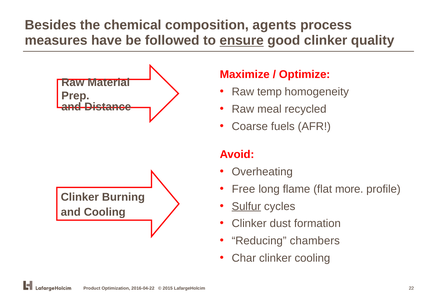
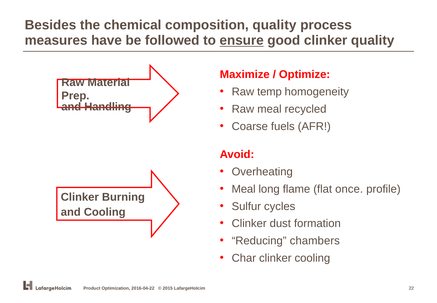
composition agents: agents -> quality
Distance: Distance -> Handling
Free at (243, 189): Free -> Meal
more: more -> once
Sulfur underline: present -> none
